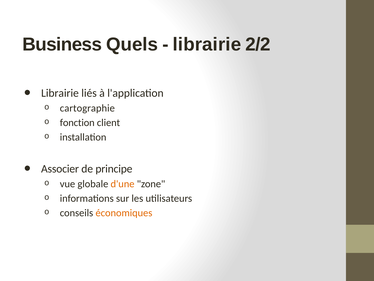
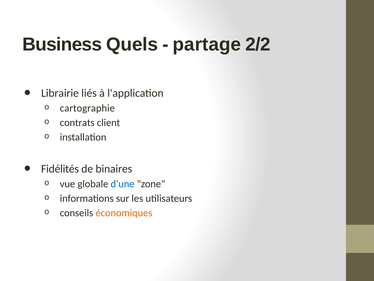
librairie at (207, 44): librairie -> partage
fonction: fonction -> contrats
Associer: Associer -> Fidélités
principe: principe -> binaires
d'une colour: orange -> blue
